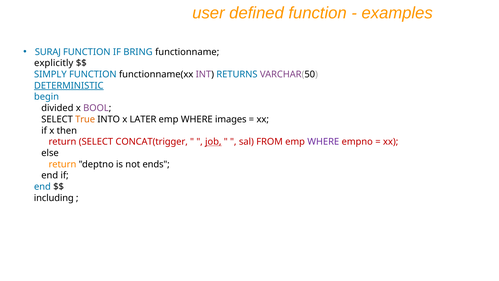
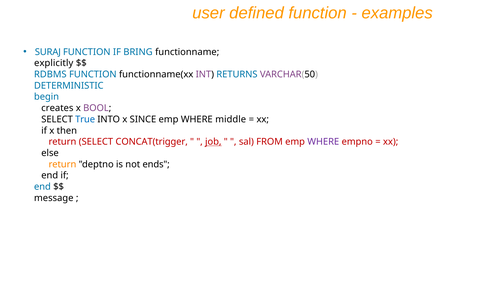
SIMPLY: SIMPLY -> RDBMS
DETERMINISTIC underline: present -> none
divided: divided -> creates
True colour: orange -> blue
LATER: LATER -> SINCE
images: images -> middle
including: including -> message
